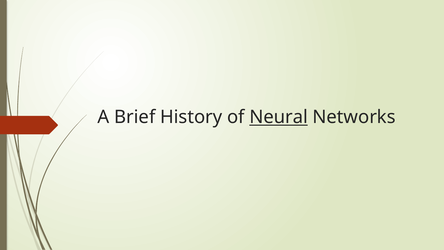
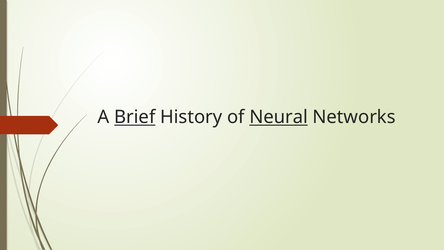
Brief underline: none -> present
